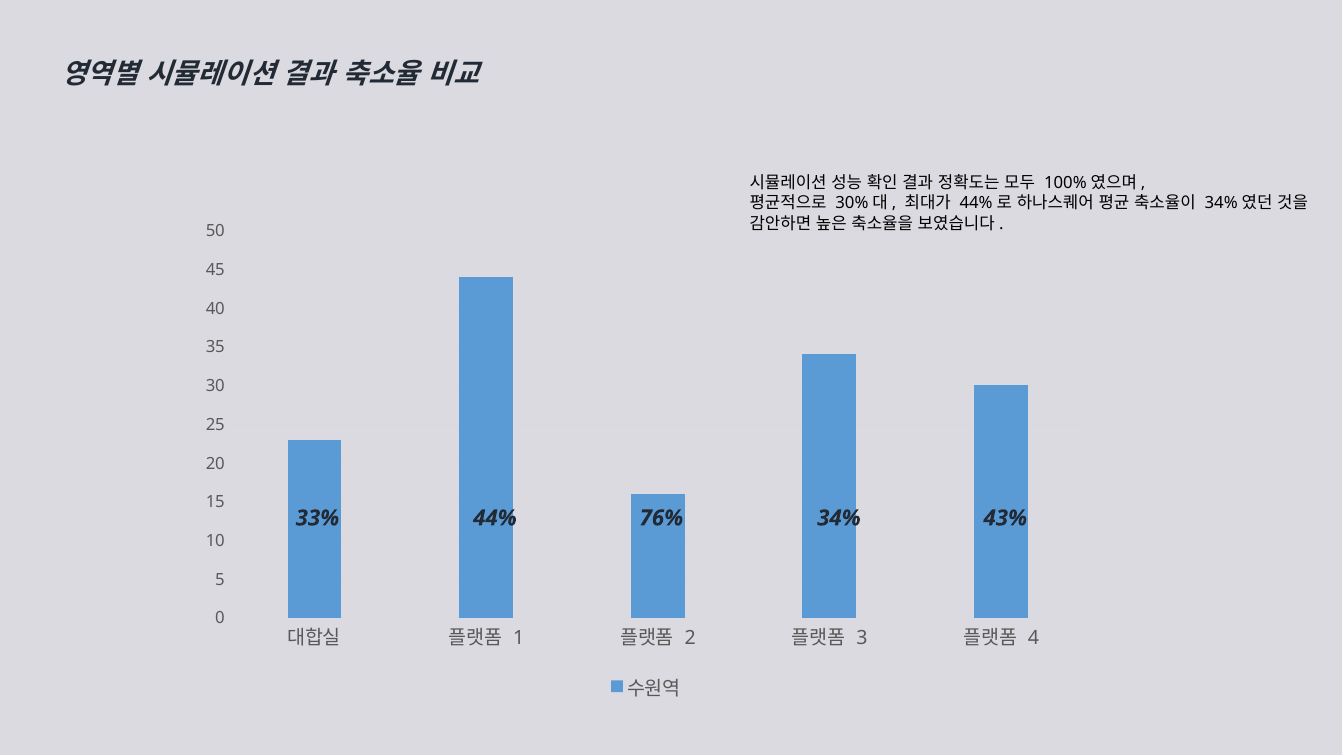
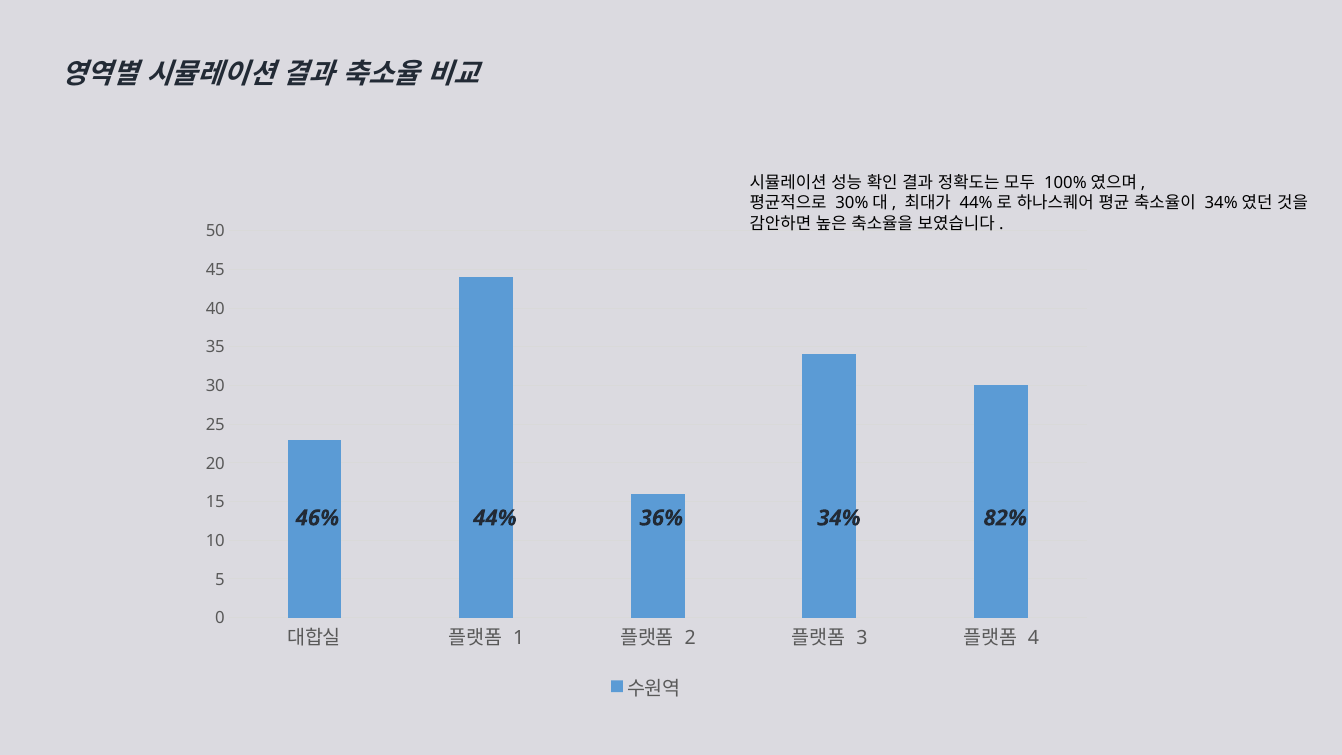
33%: 33% -> 46%
76%: 76% -> 36%
43%: 43% -> 82%
